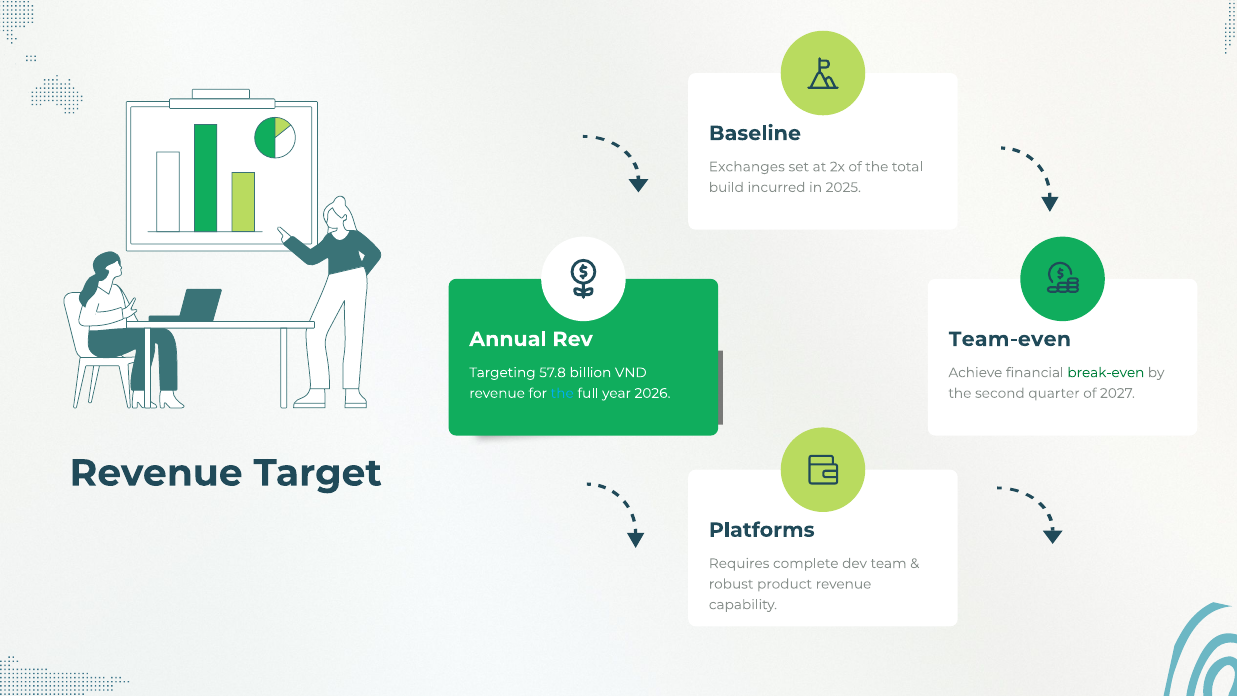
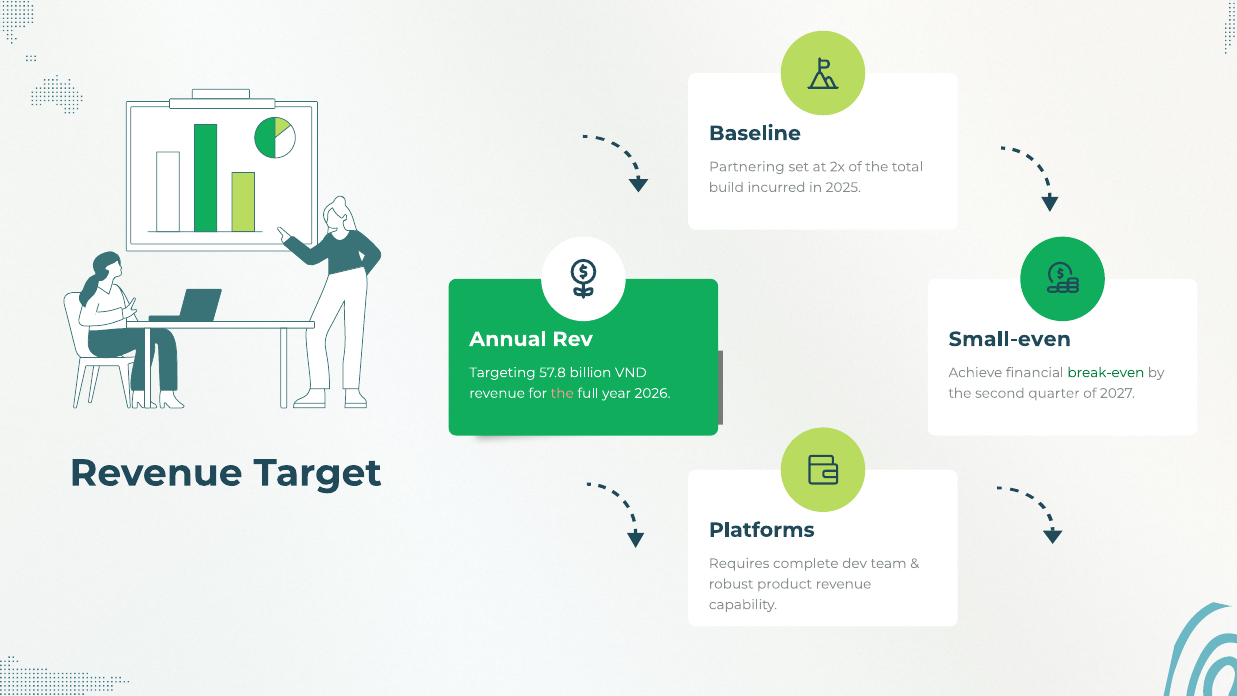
Exchanges: Exchanges -> Partnering
Team-even: Team-even -> Small-even
the at (562, 393) colour: light blue -> pink
